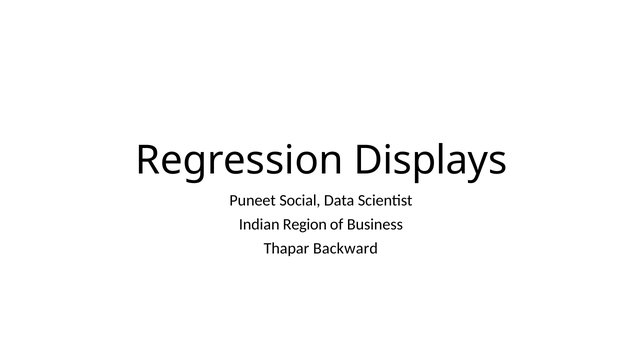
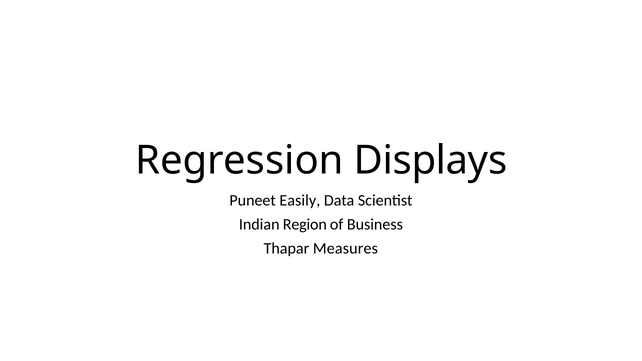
Social: Social -> Easily
Backward: Backward -> Measures
